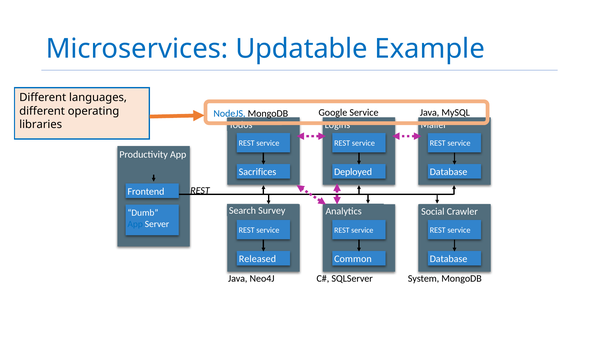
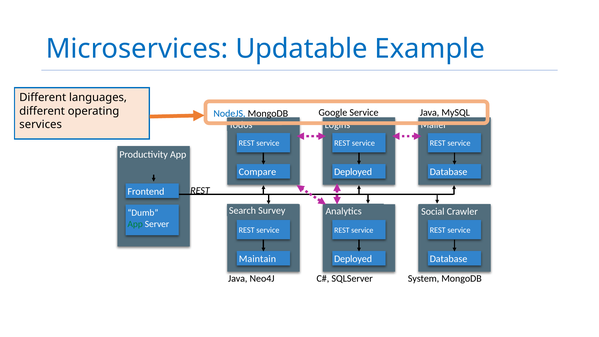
libraries: libraries -> services
Sacrifices: Sacrifices -> Compare
App at (135, 224) colour: blue -> green
Released: Released -> Maintain
Common at (353, 259): Common -> Deployed
